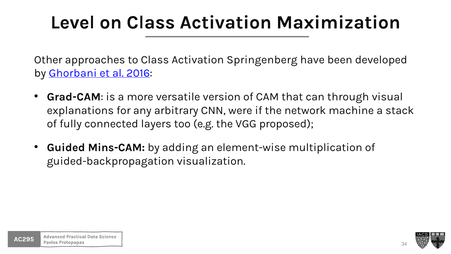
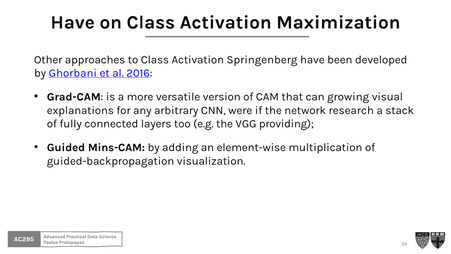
Level at (73, 22): Level -> Have
through: through -> growing
machine: machine -> research
proposed: proposed -> providing
